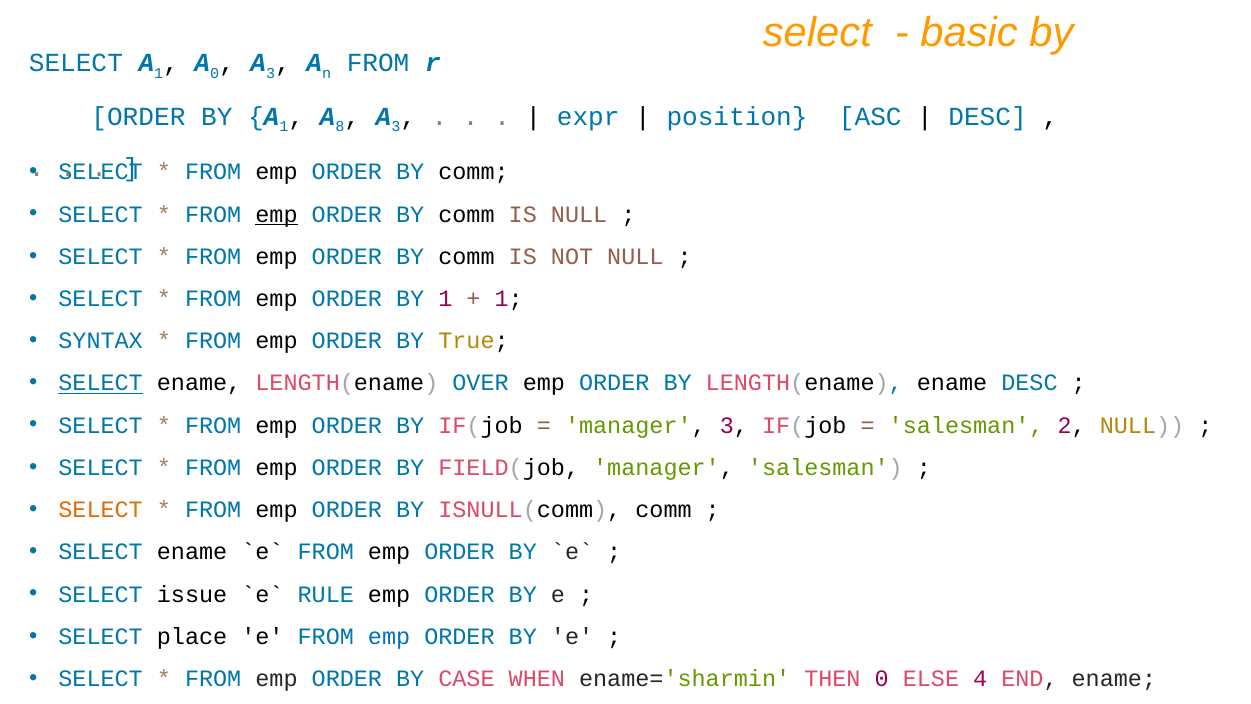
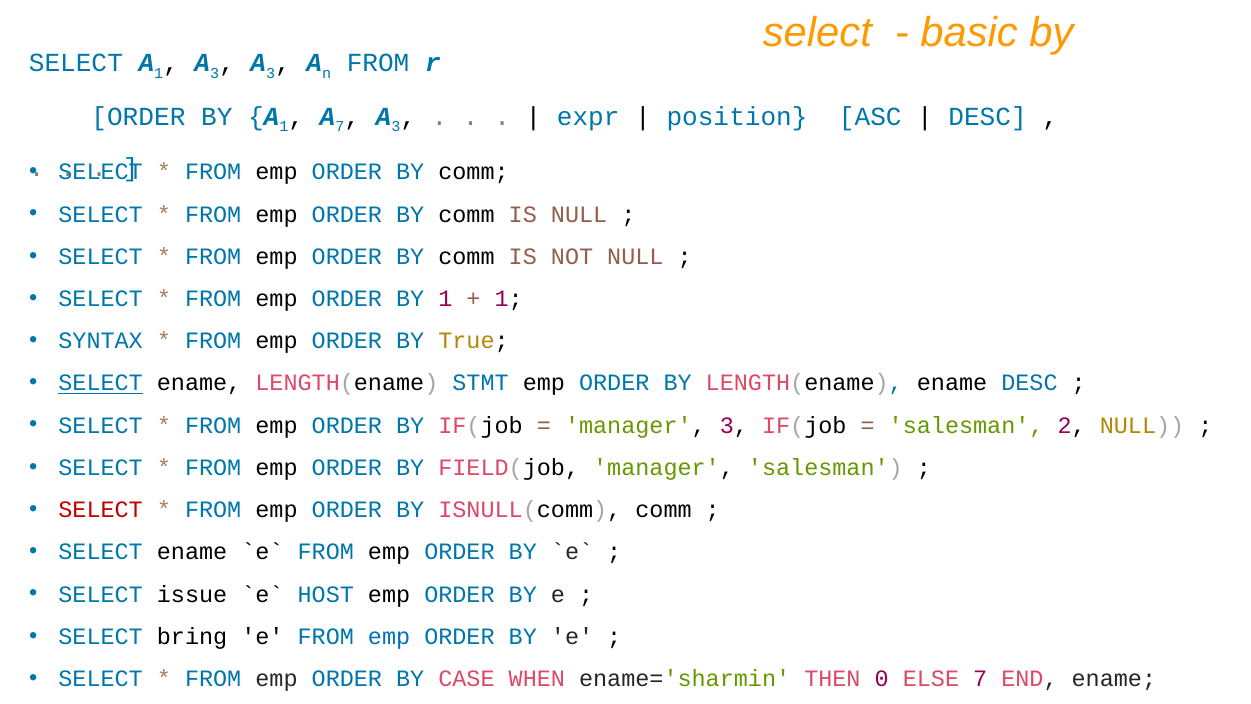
0 at (215, 73): 0 -> 3
8 at (340, 127): 8 -> 7
emp at (277, 214) underline: present -> none
OVER: OVER -> STMT
SELECT at (101, 510) colour: orange -> red
RULE: RULE -> HOST
place: place -> bring
ELSE 4: 4 -> 7
